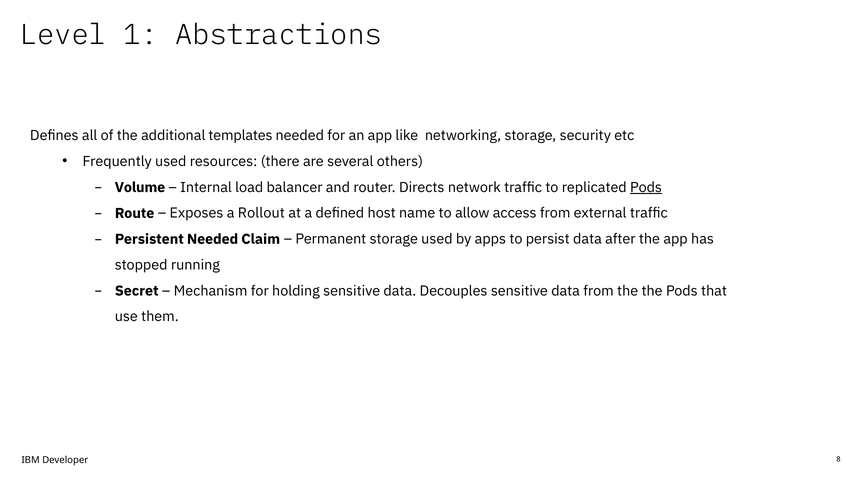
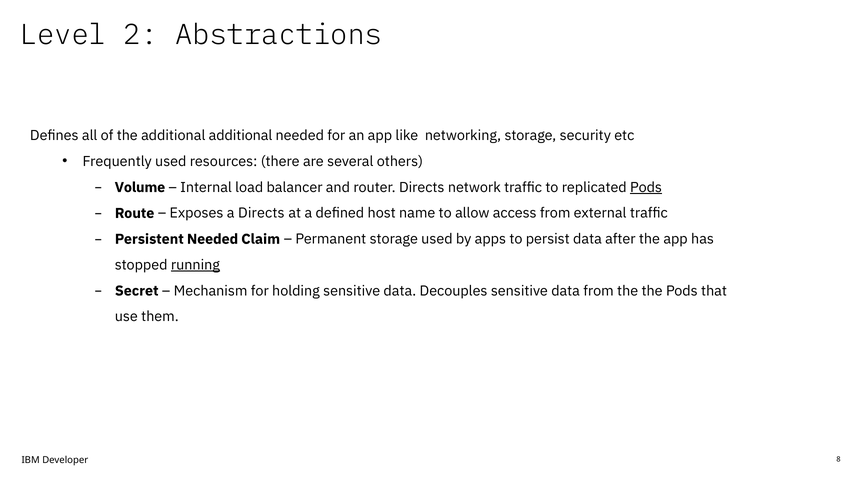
1: 1 -> 2
additional templates: templates -> additional
a Rollout: Rollout -> Directs
running underline: none -> present
